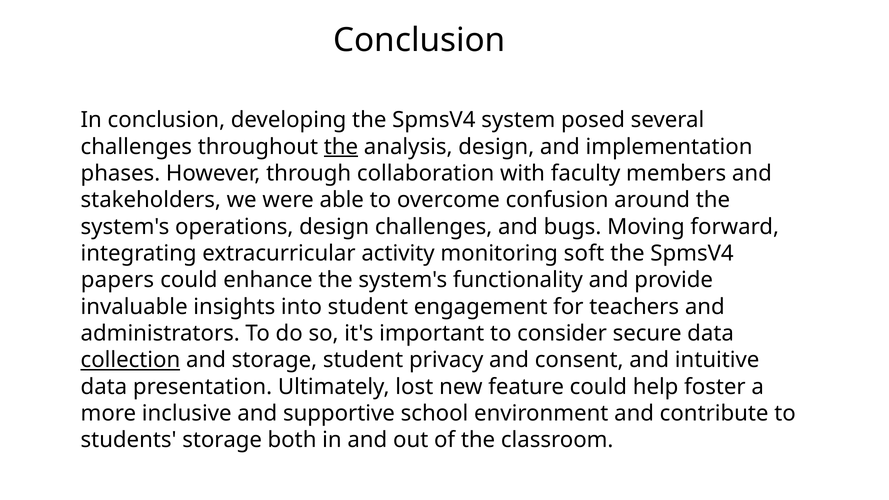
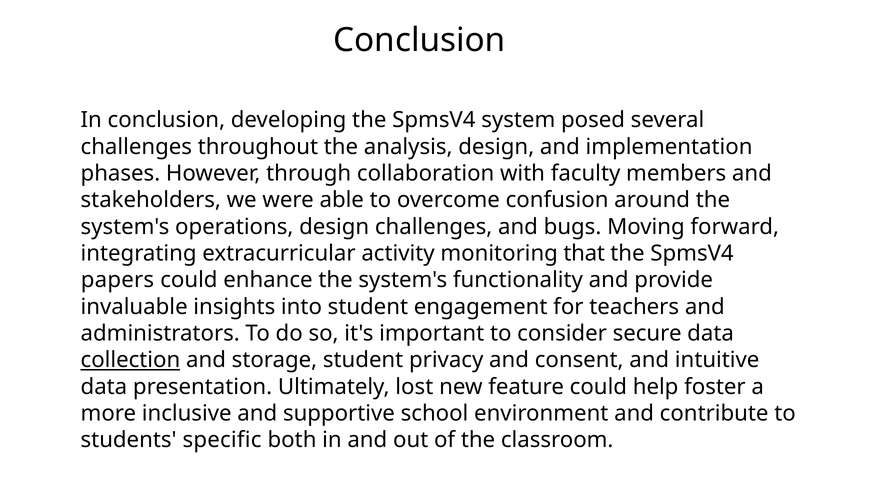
the at (341, 147) underline: present -> none
soft: soft -> that
students storage: storage -> specific
